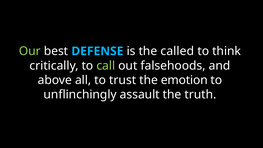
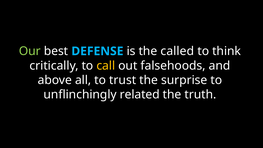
call colour: light green -> yellow
emotion: emotion -> surprise
assault: assault -> related
